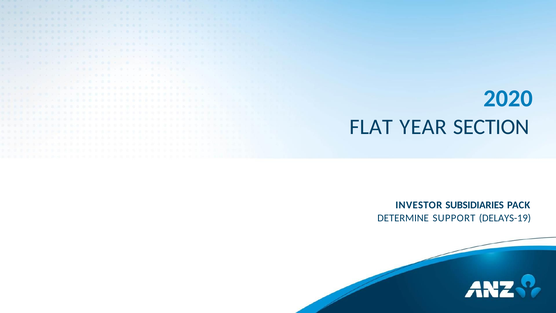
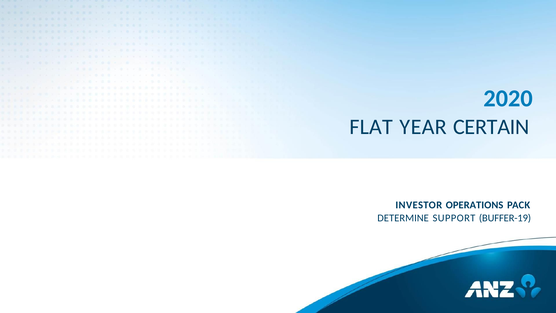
SECTION: SECTION -> CERTAIN
SUBSIDIARIES: SUBSIDIARIES -> OPERATIONS
DELAYS-19: DELAYS-19 -> BUFFER-19
